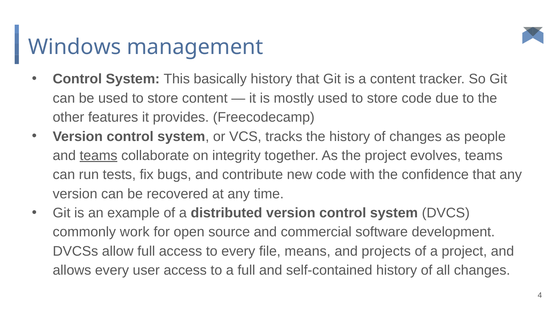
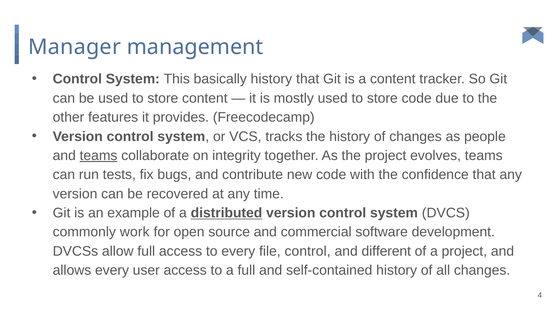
Windows: Windows -> Manager
distributed underline: none -> present
file means: means -> control
projects: projects -> different
